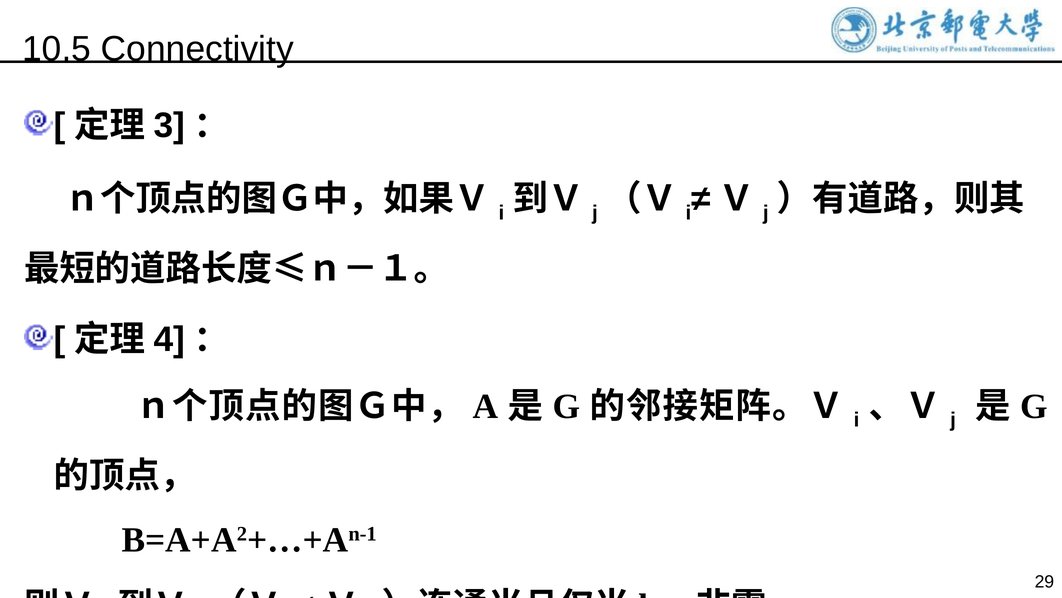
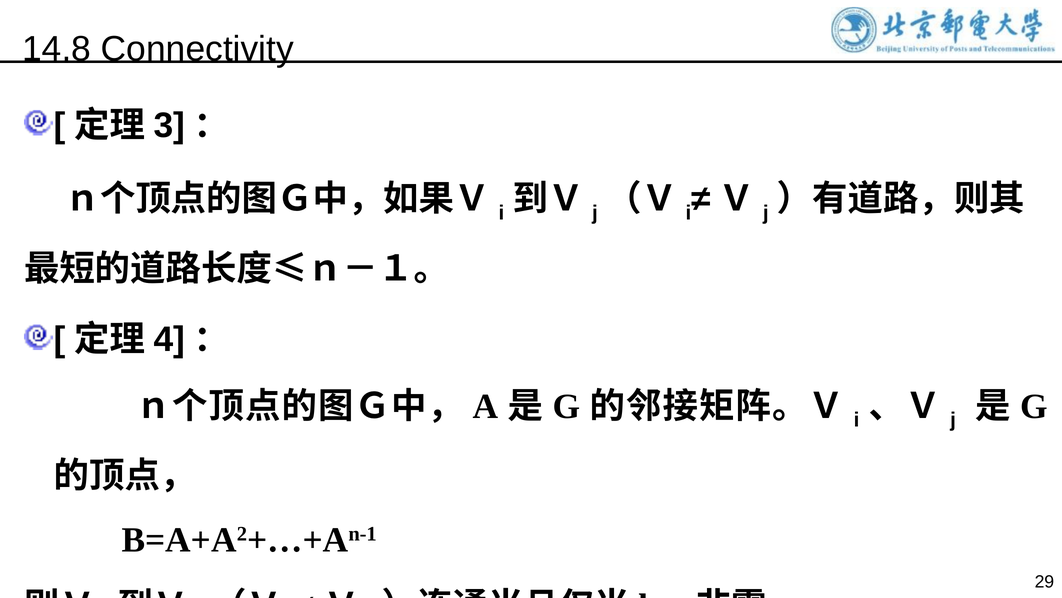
10.5: 10.5 -> 14.8
